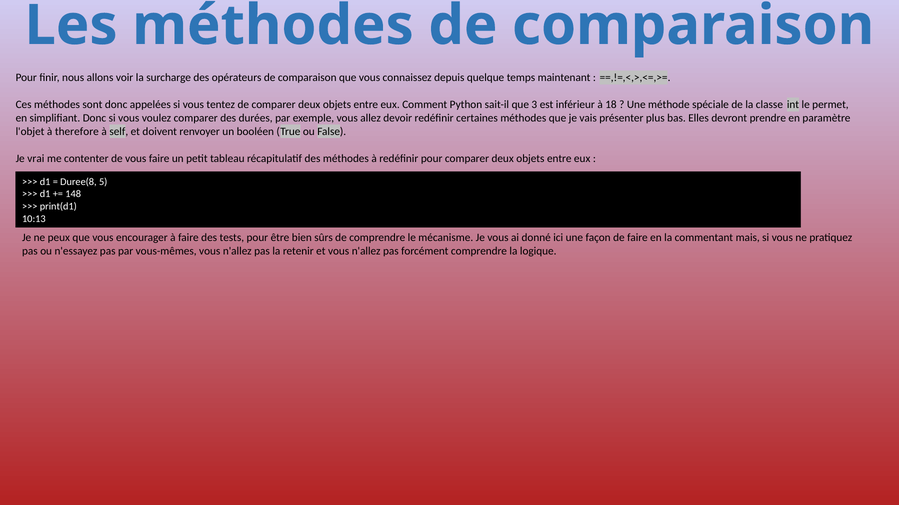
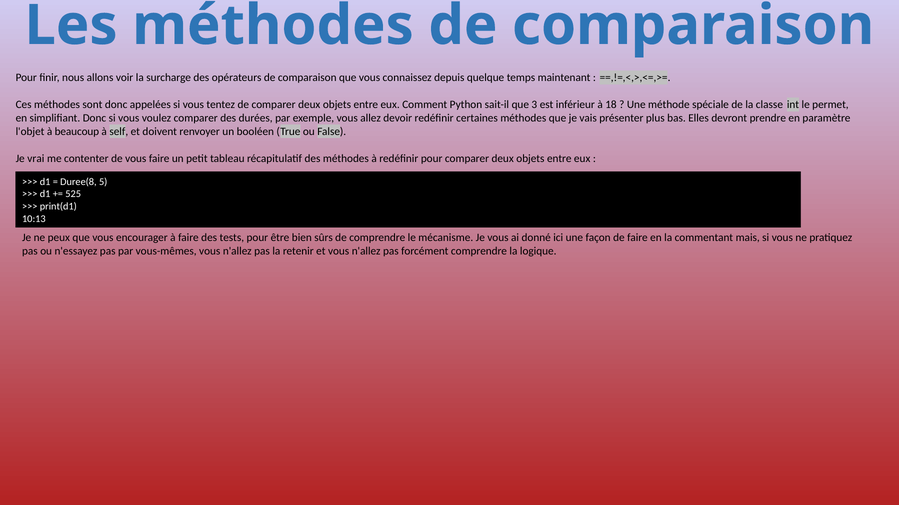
therefore: therefore -> beaucoup
148: 148 -> 525
